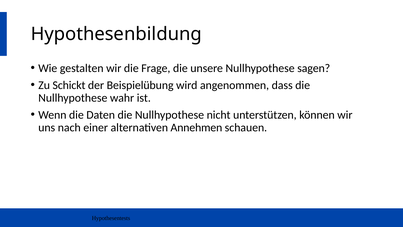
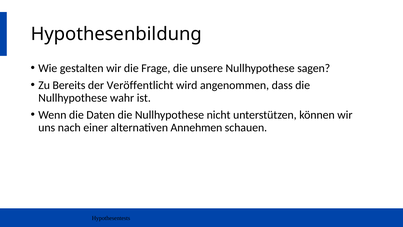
Schickt: Schickt -> Bereits
Beispielübung: Beispielübung -> Veröffentlicht
